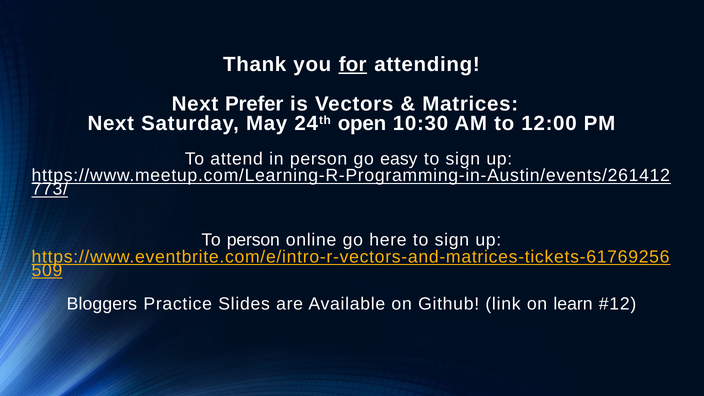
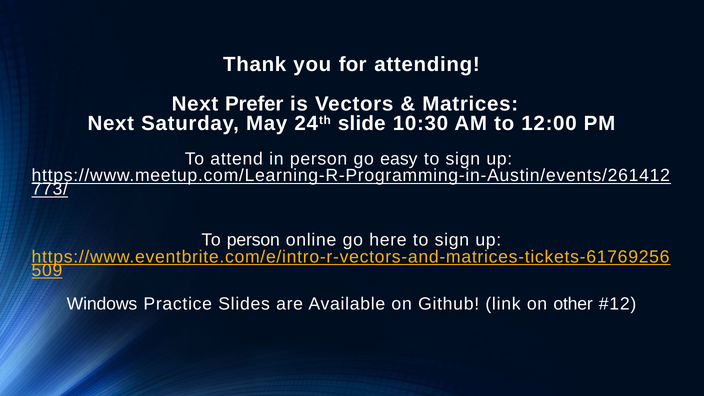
for underline: present -> none
open: open -> slide
Bloggers: Bloggers -> Windows
learn: learn -> other
